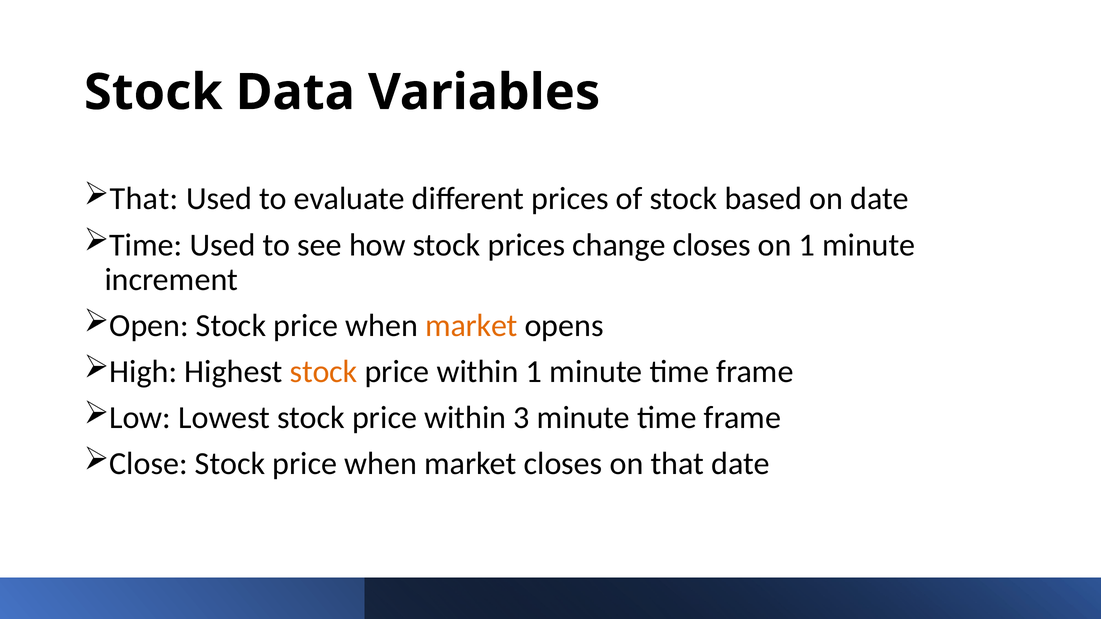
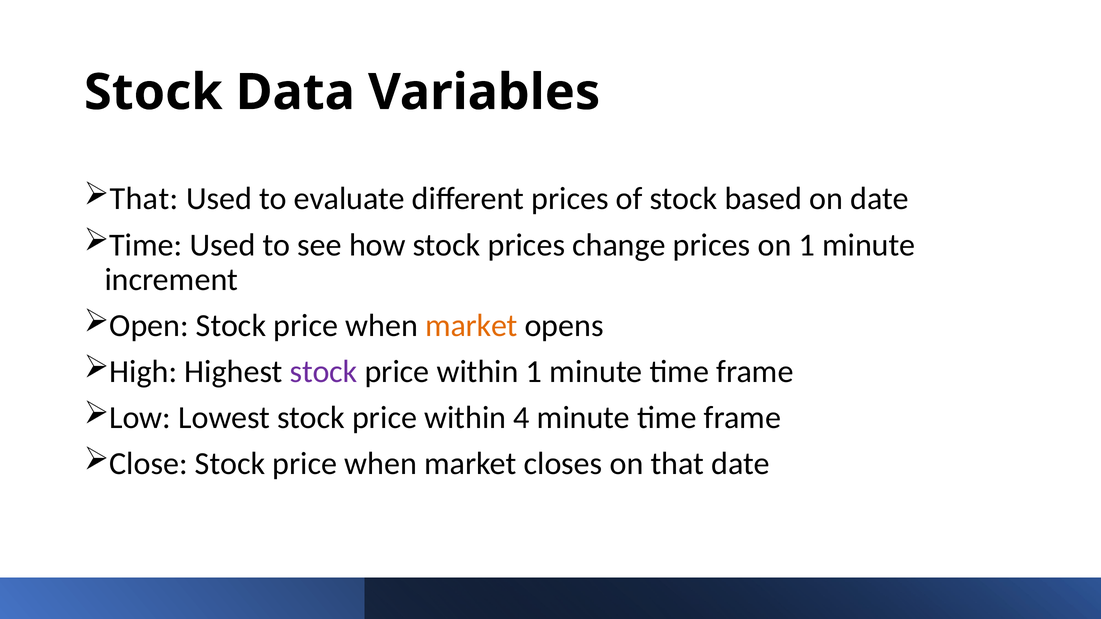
change closes: closes -> prices
stock at (324, 372) colour: orange -> purple
3: 3 -> 4
